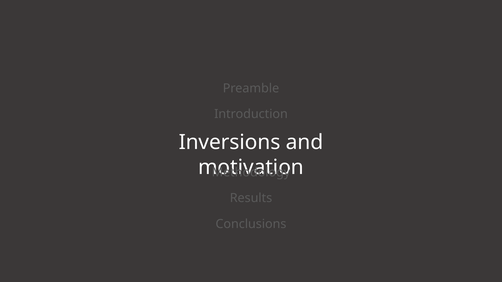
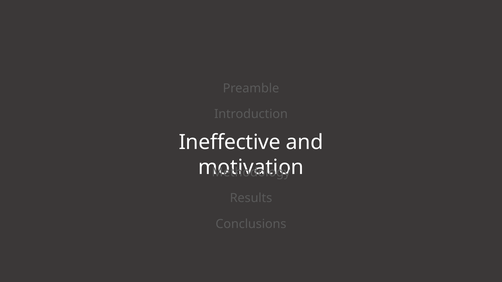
Inversions: Inversions -> Ineffective
